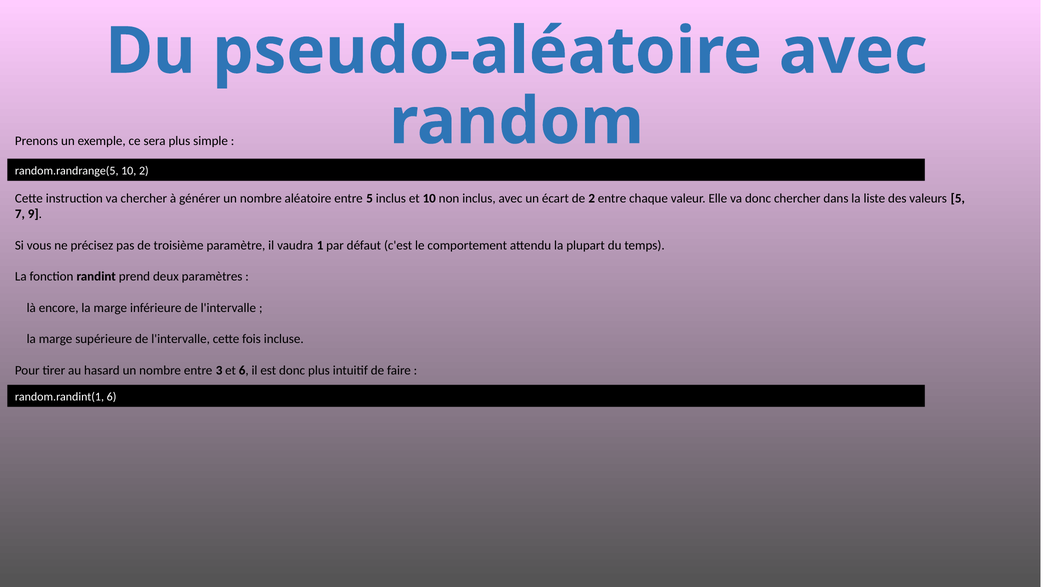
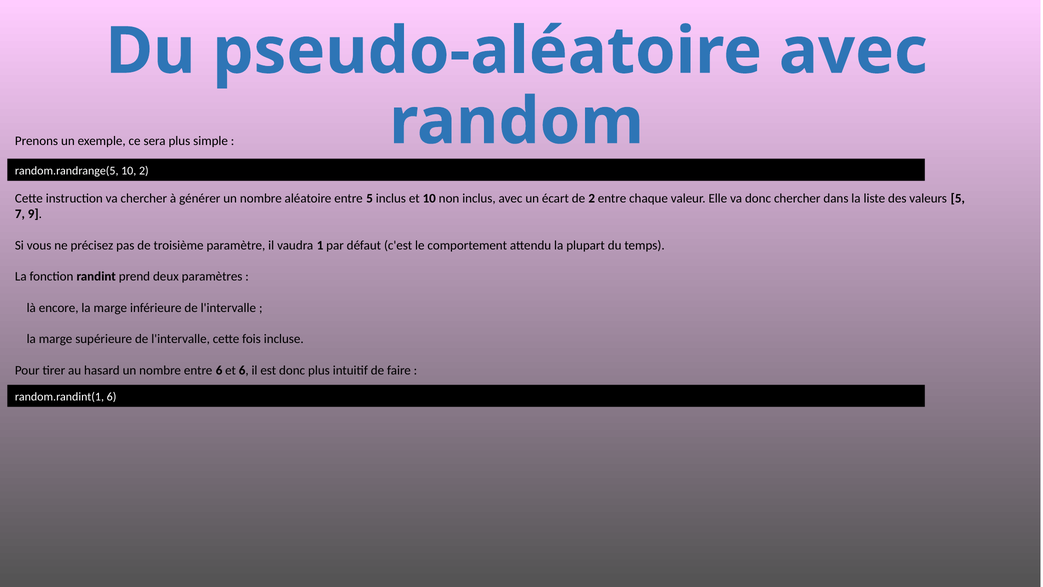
entre 3: 3 -> 6
